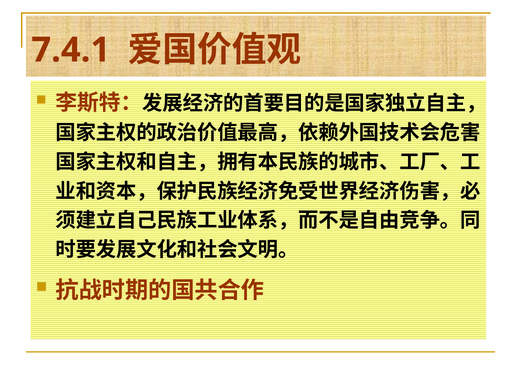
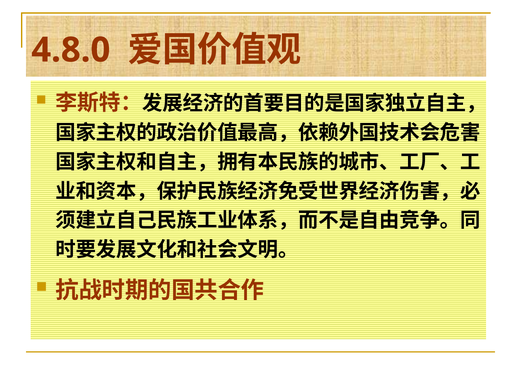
7.4.1: 7.4.1 -> 4.8.0
